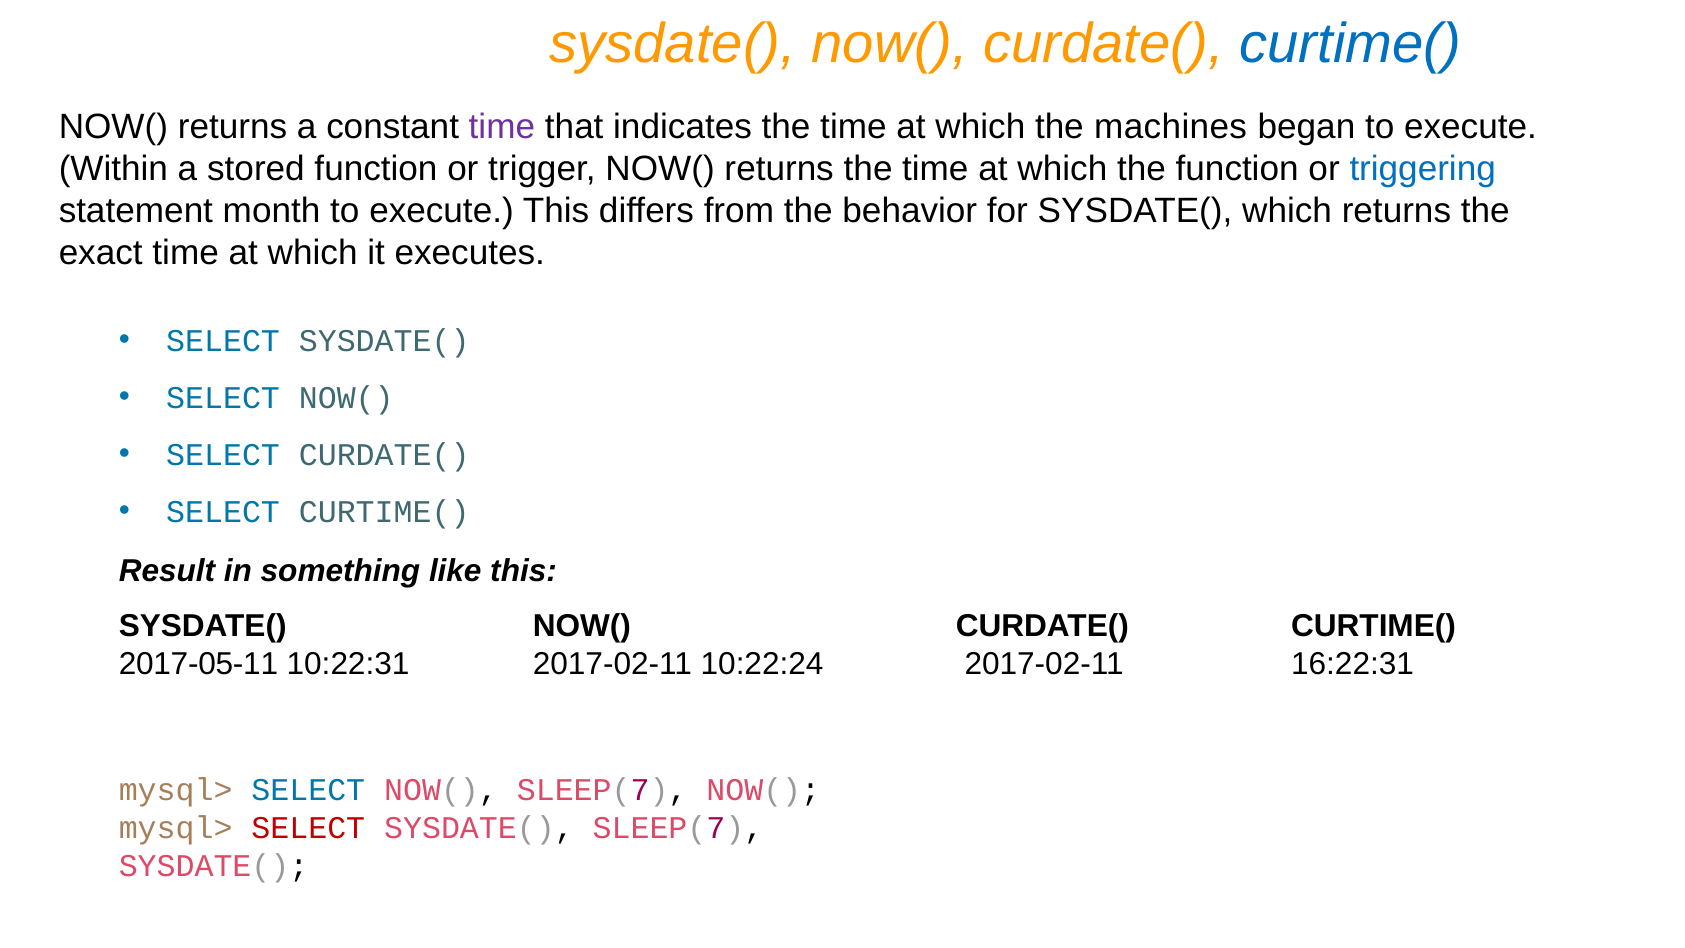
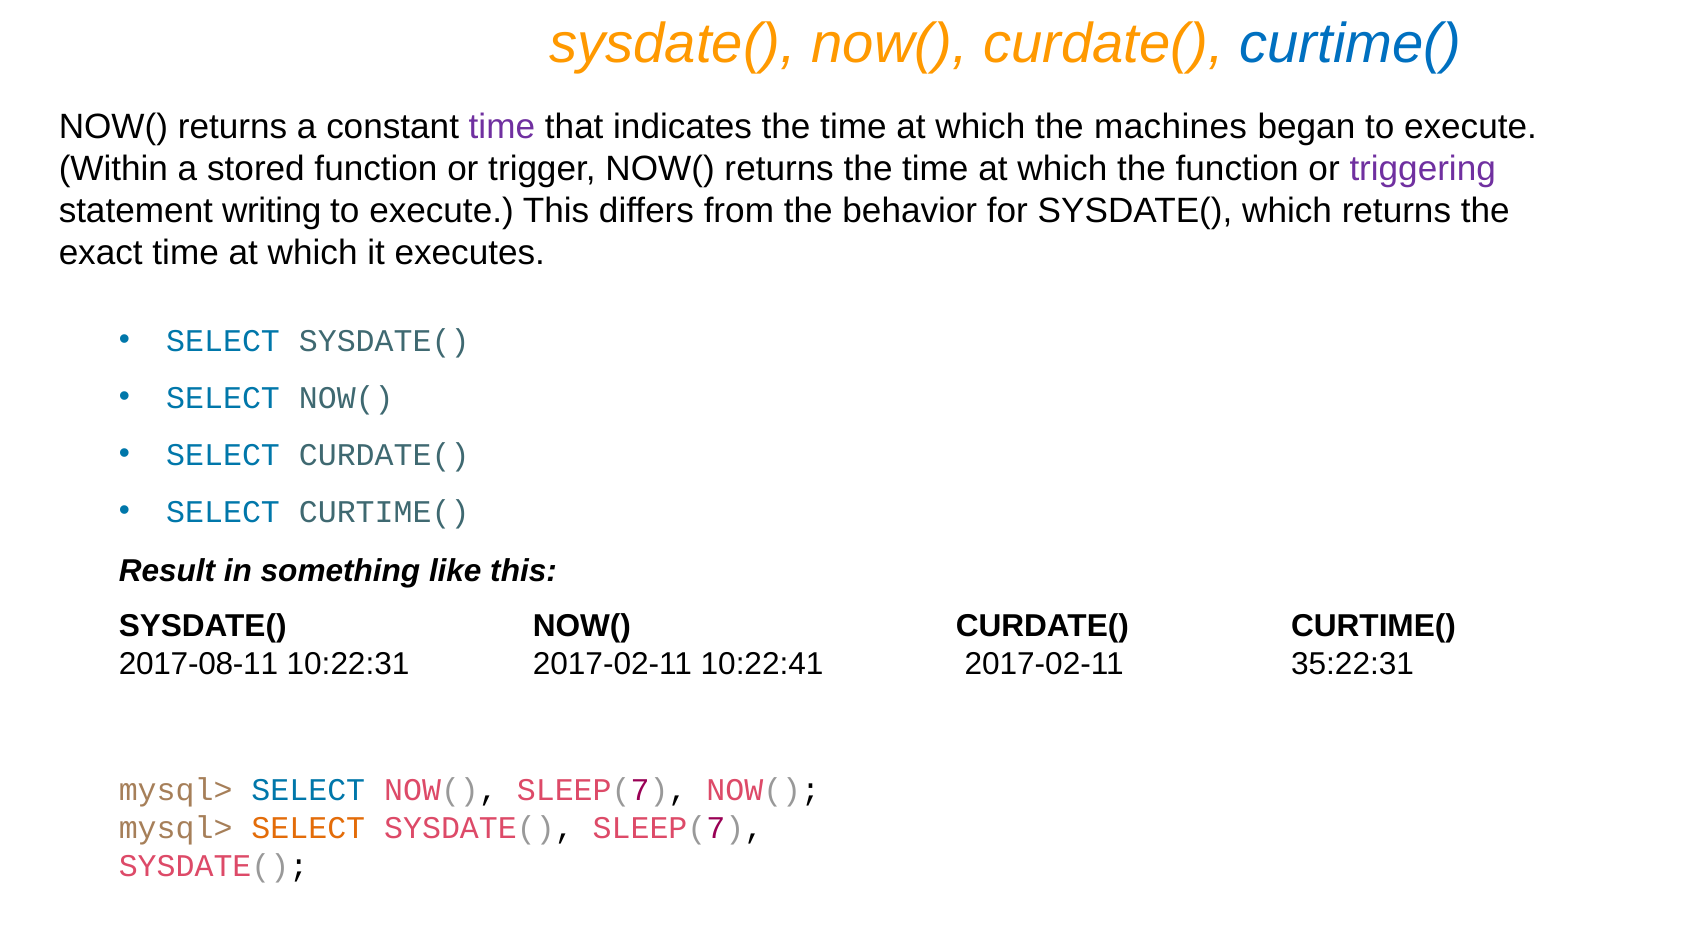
triggering colour: blue -> purple
month: month -> writing
2017-05-11: 2017-05-11 -> 2017-08-11
10:22:24: 10:22:24 -> 10:22:41
16:22:31: 16:22:31 -> 35:22:31
SELECT at (308, 828) colour: red -> orange
